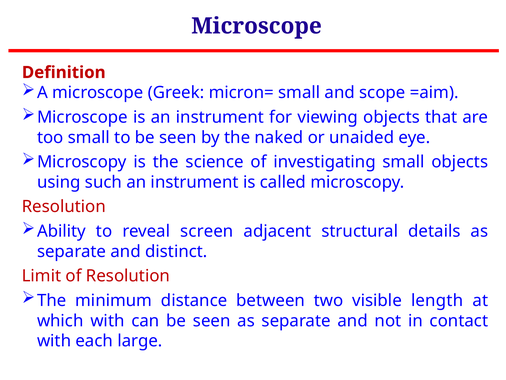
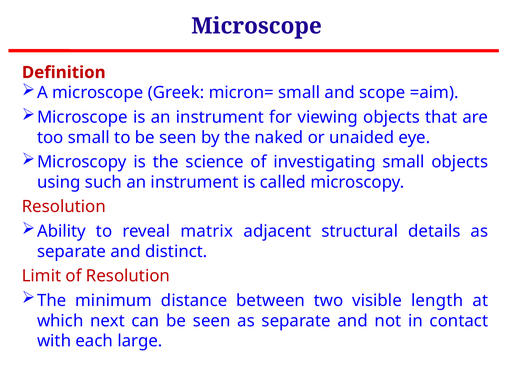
screen: screen -> matrix
which with: with -> next
